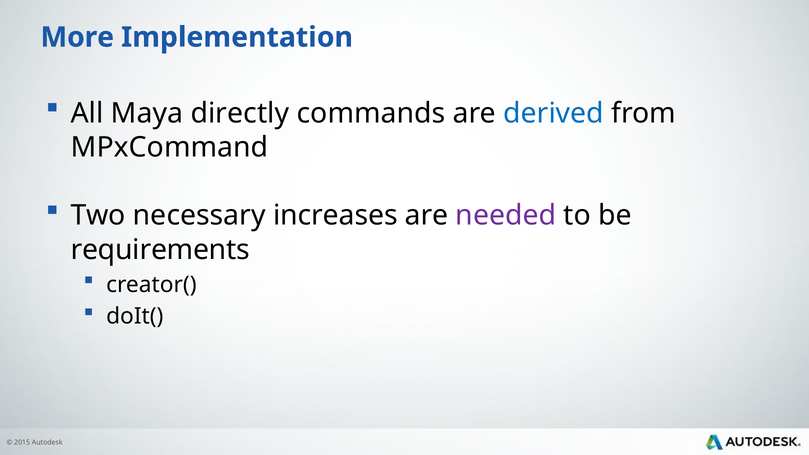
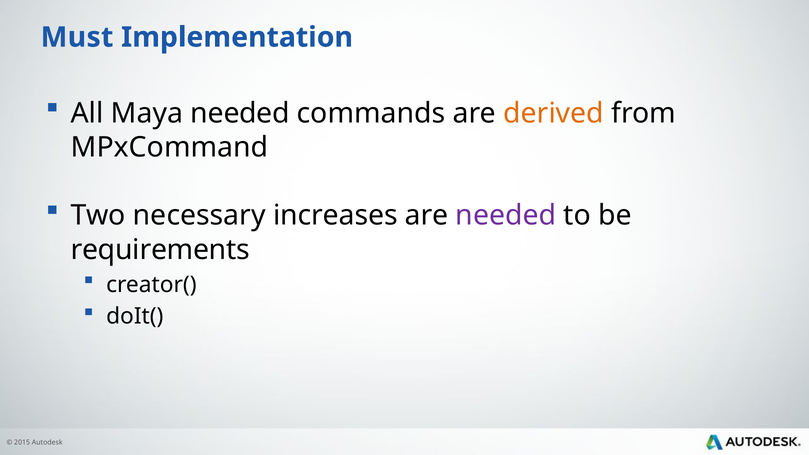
More: More -> Must
Maya directly: directly -> needed
derived colour: blue -> orange
